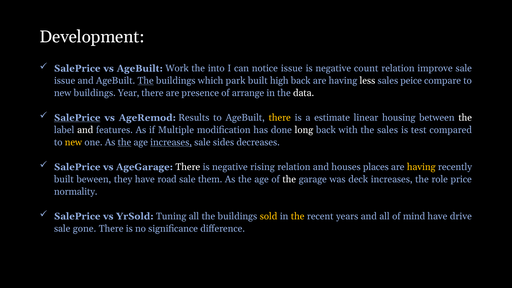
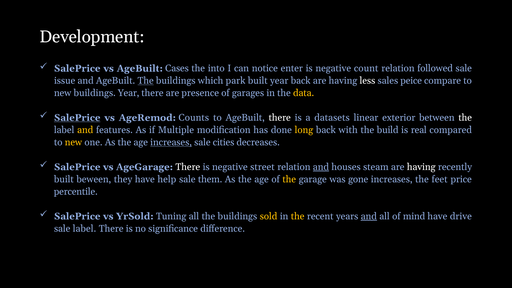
Work: Work -> Cases
notice issue: issue -> enter
improve: improve -> followed
built high: high -> year
arrange: arrange -> garages
data colour: white -> yellow
Results: Results -> Counts
there at (280, 118) colour: yellow -> white
estimate: estimate -> datasets
housing: housing -> exterior
and at (85, 130) colour: white -> yellow
long colour: white -> yellow
the sales: sales -> build
test: test -> real
the at (124, 142) underline: present -> none
sides: sides -> cities
rising: rising -> street
and at (321, 167) underline: none -> present
places: places -> steam
having at (421, 167) colour: yellow -> white
road: road -> help
the at (289, 179) colour: white -> yellow
deck: deck -> gone
role: role -> feet
normality: normality -> percentile
and at (369, 216) underline: none -> present
sale gone: gone -> label
